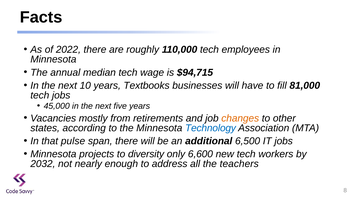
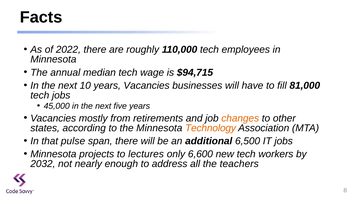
years Textbooks: Textbooks -> Vacancies
Technology colour: blue -> orange
diversity: diversity -> lectures
